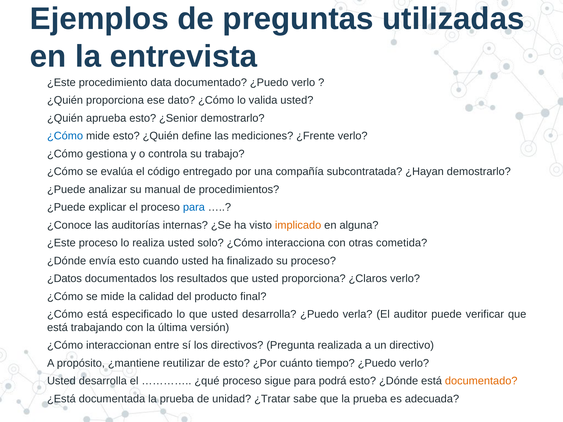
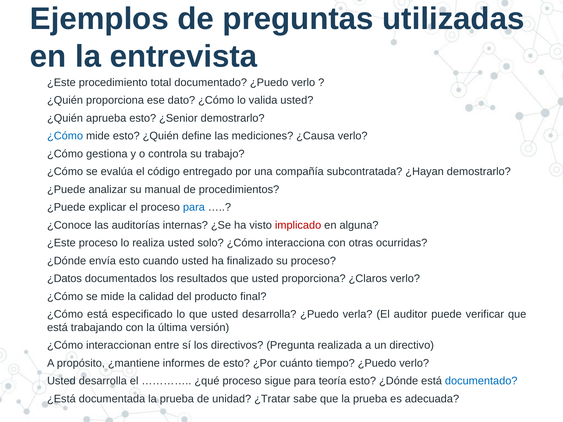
data: data -> total
¿Frente: ¿Frente -> ¿Causa
implicado colour: orange -> red
cometida: cometida -> ocurridas
reutilizar: reutilizar -> informes
podrá: podrá -> teoría
documentado at (481, 381) colour: orange -> blue
